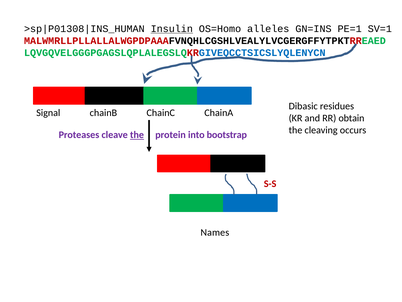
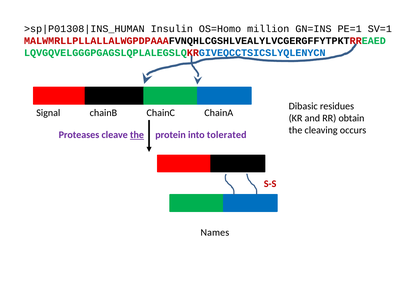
Insulin underline: present -> none
alleles: alleles -> million
bootstrap: bootstrap -> tolerated
